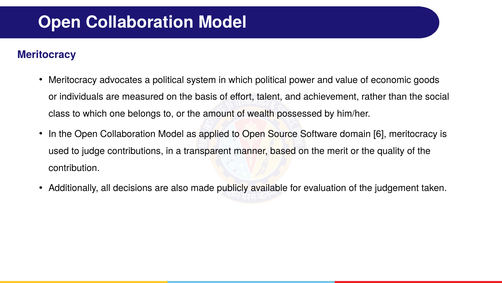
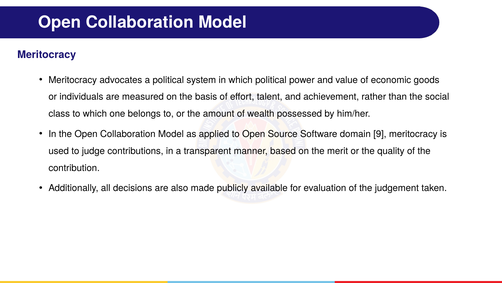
6: 6 -> 9
